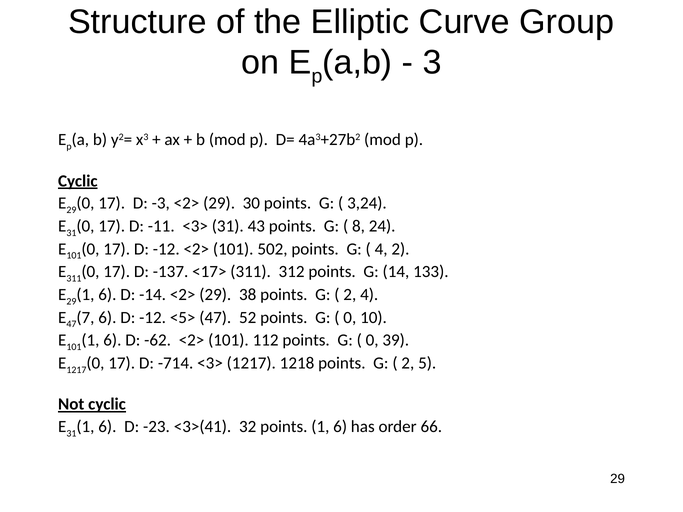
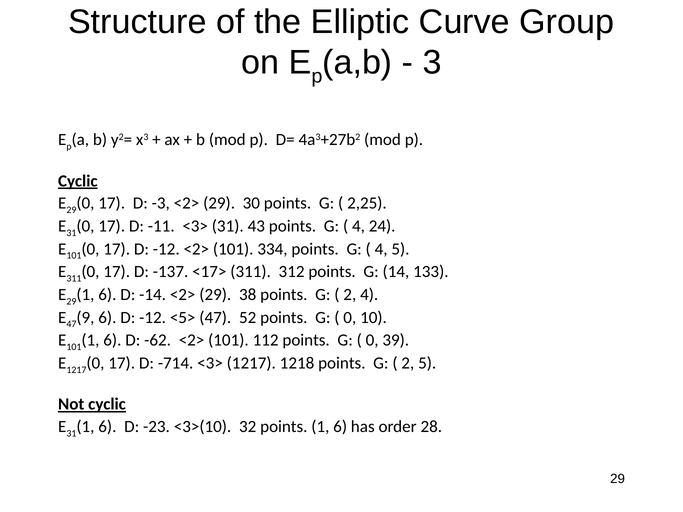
3,24: 3,24 -> 2,25
8 at (358, 226): 8 -> 4
502: 502 -> 334
4 2: 2 -> 5
7: 7 -> 9
<3>(41: <3>(41 -> <3>(10
66: 66 -> 28
